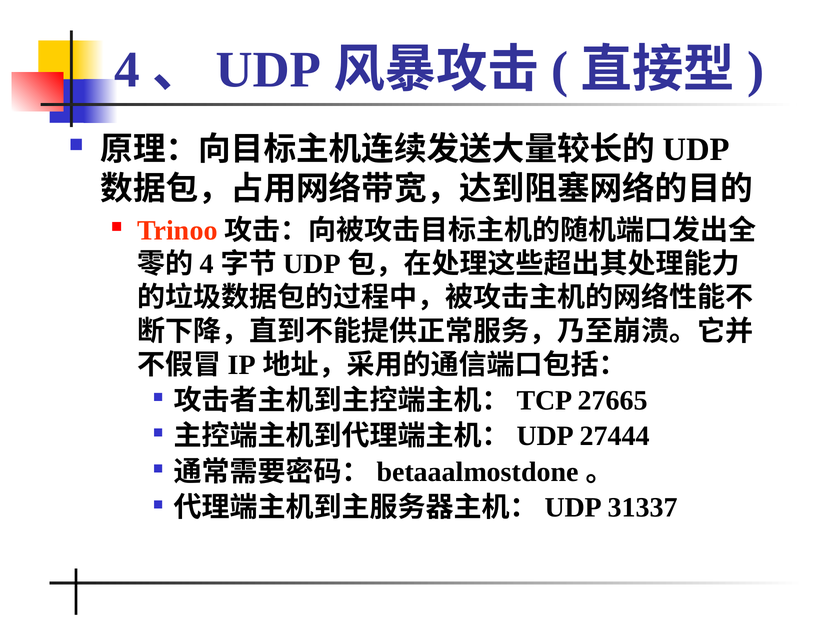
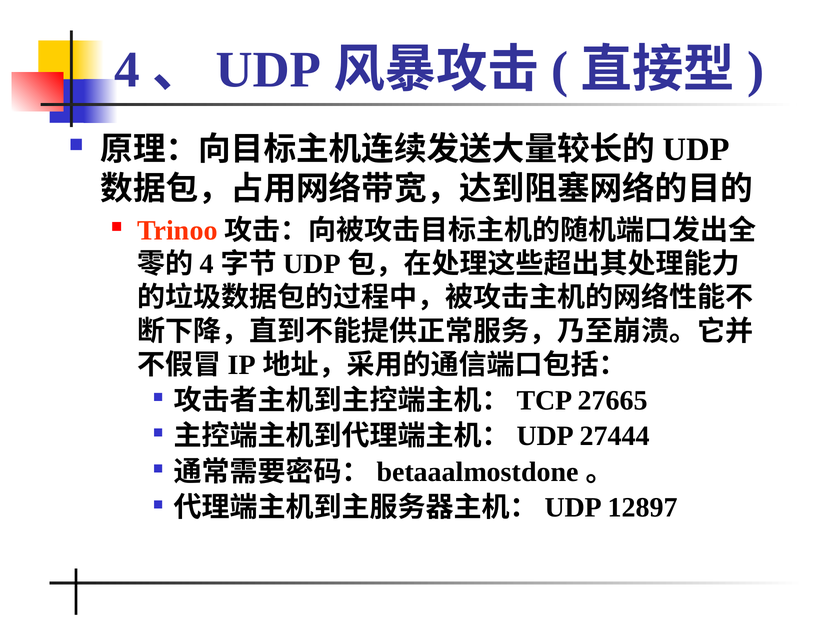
31337: 31337 -> 12897
